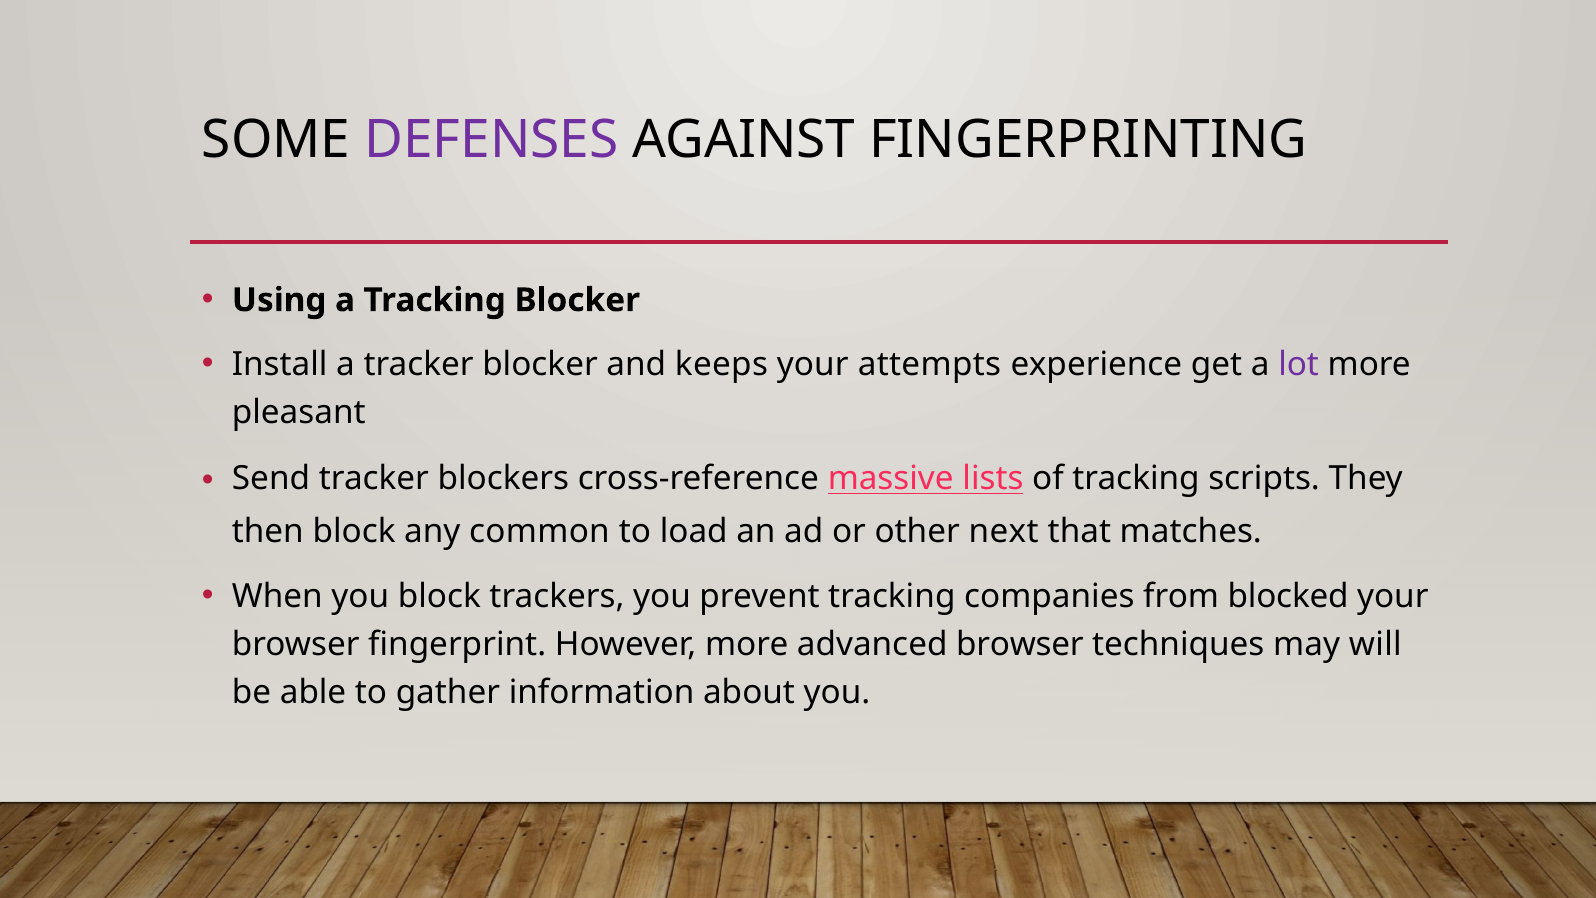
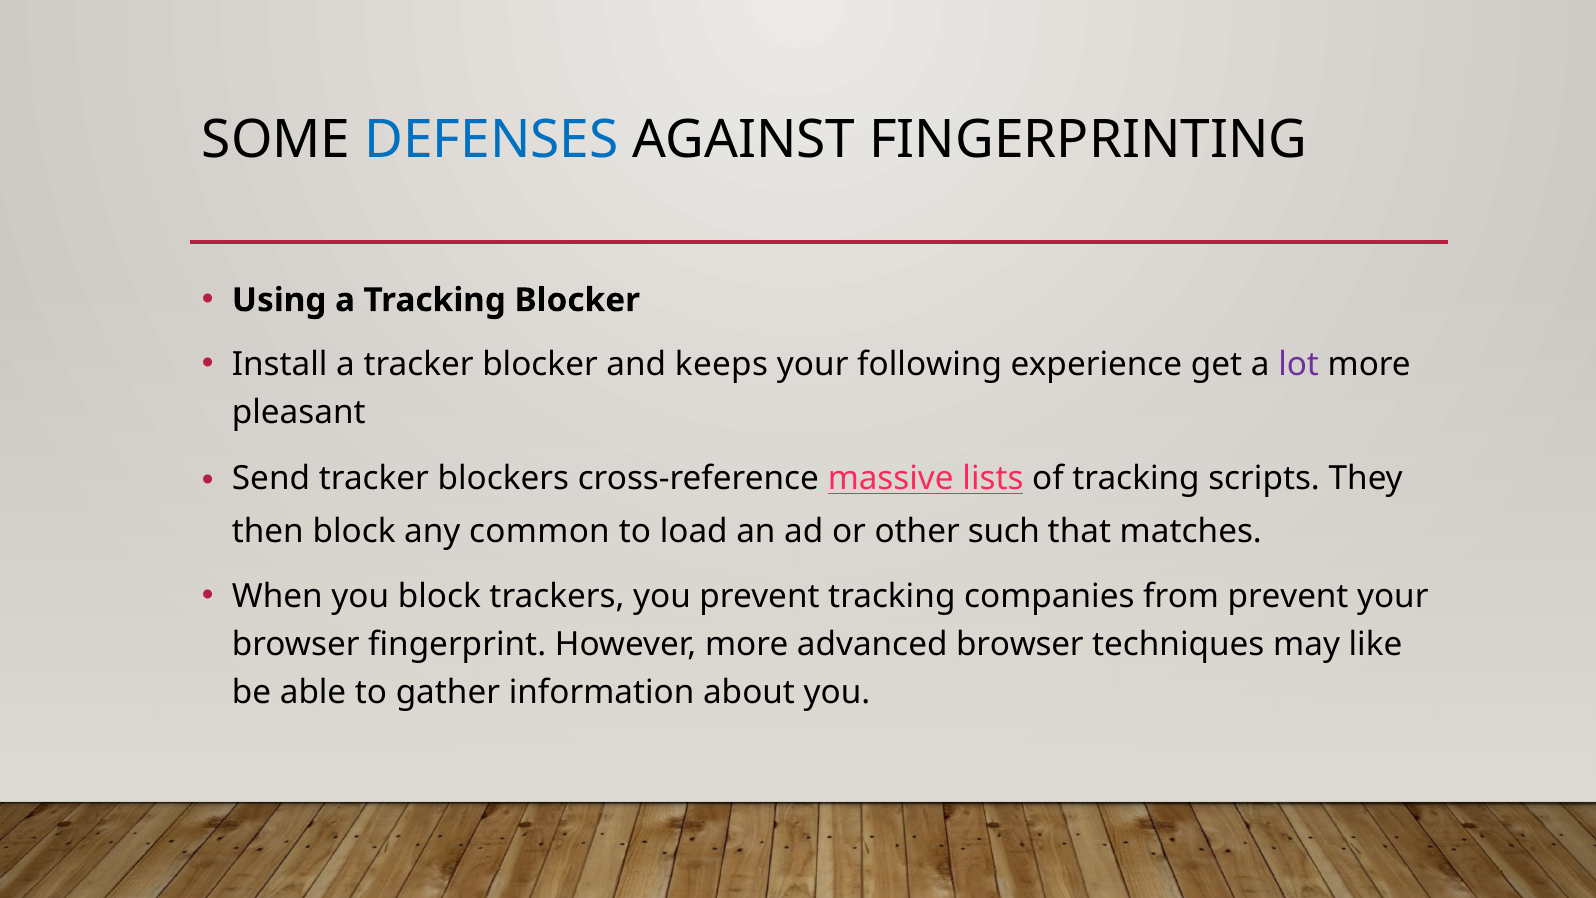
DEFENSES colour: purple -> blue
attempts: attempts -> following
next: next -> such
from blocked: blocked -> prevent
will: will -> like
